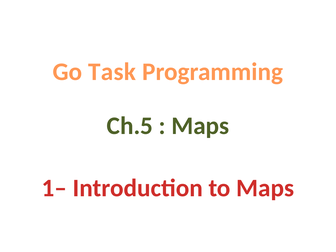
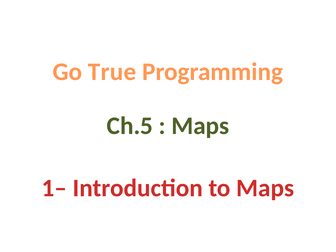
Task: Task -> True
